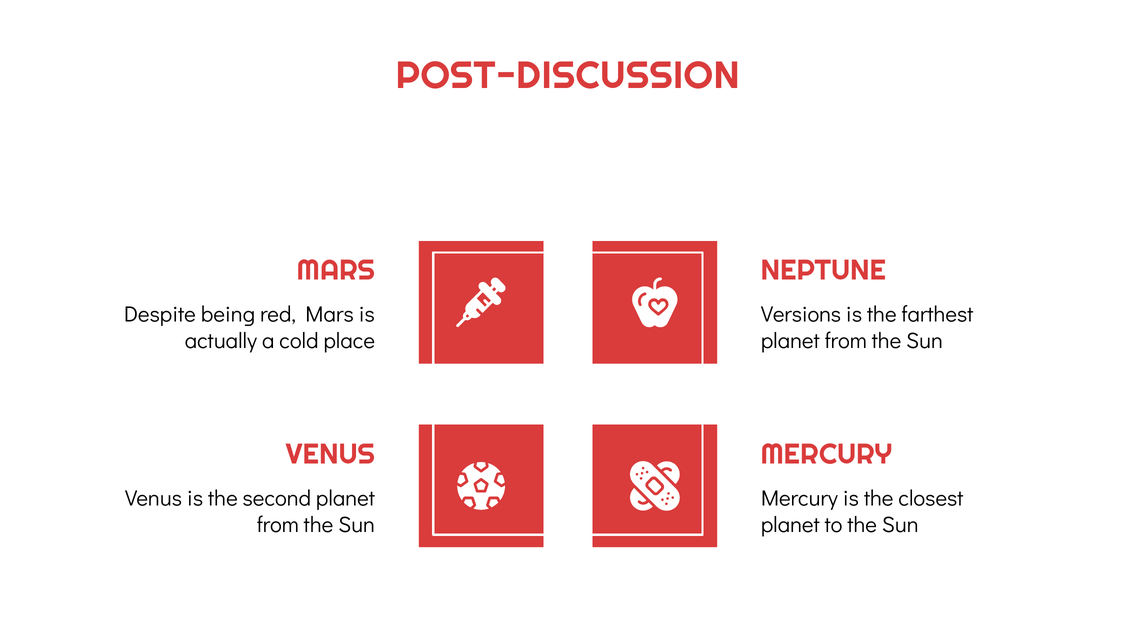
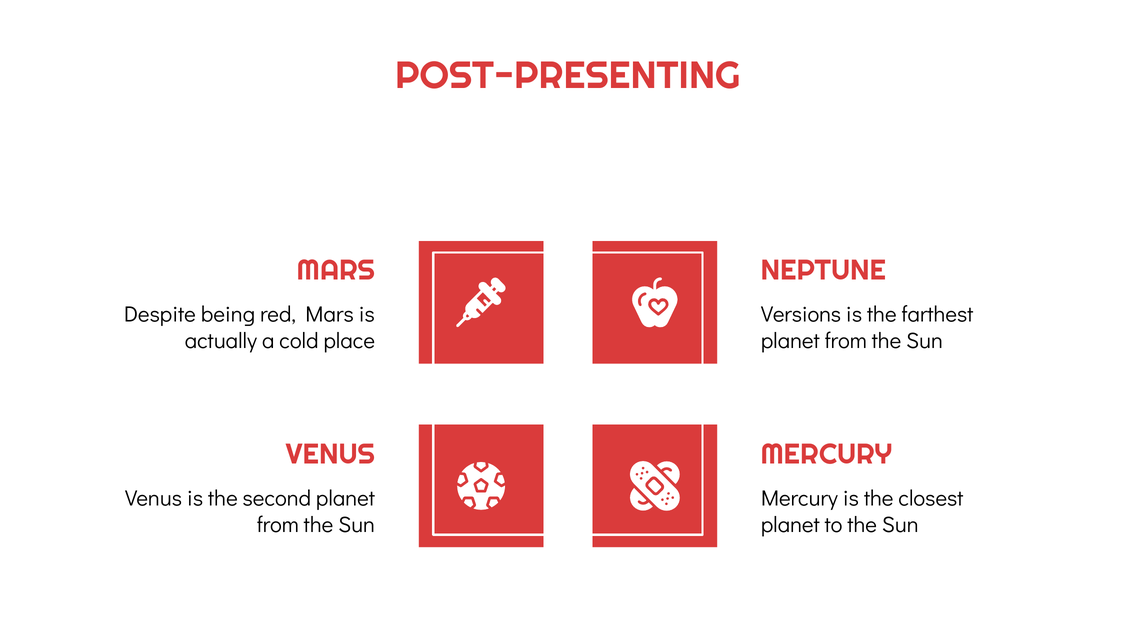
POST-DISCUSSION: POST-DISCUSSION -> POST-PRESENTING
